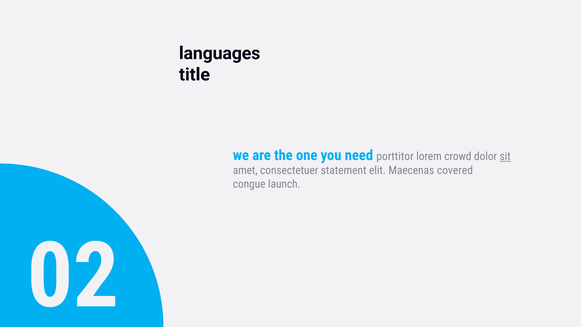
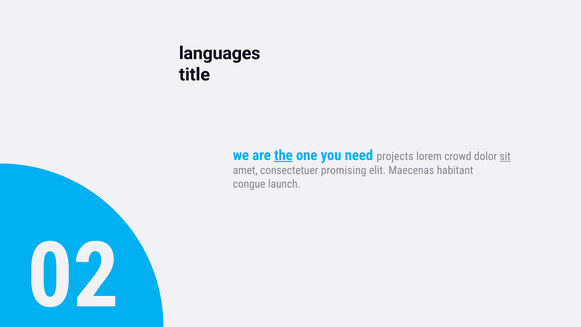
the underline: none -> present
porttitor: porttitor -> projects
statement: statement -> promising
covered: covered -> habitant
